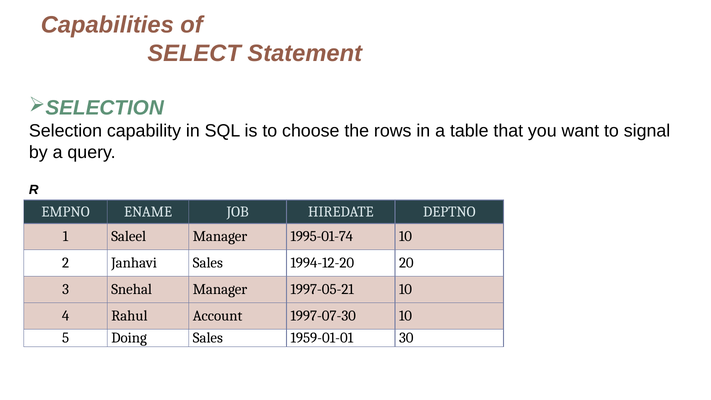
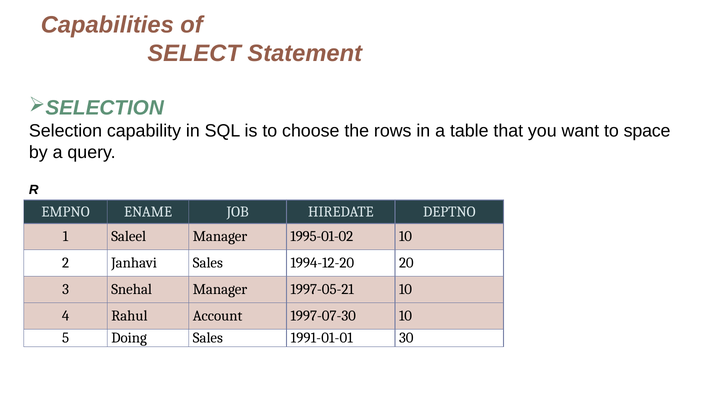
signal: signal -> space
1995-01-74: 1995-01-74 -> 1995-01-02
1959-01-01: 1959-01-01 -> 1991-01-01
